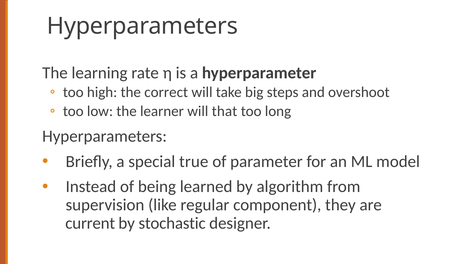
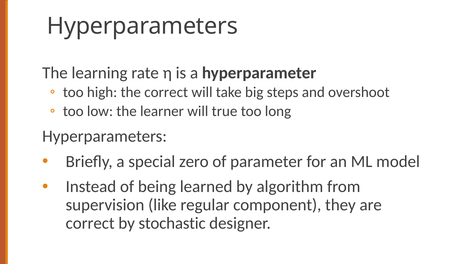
that: that -> true
true: true -> zero
current at (90, 223): current -> correct
